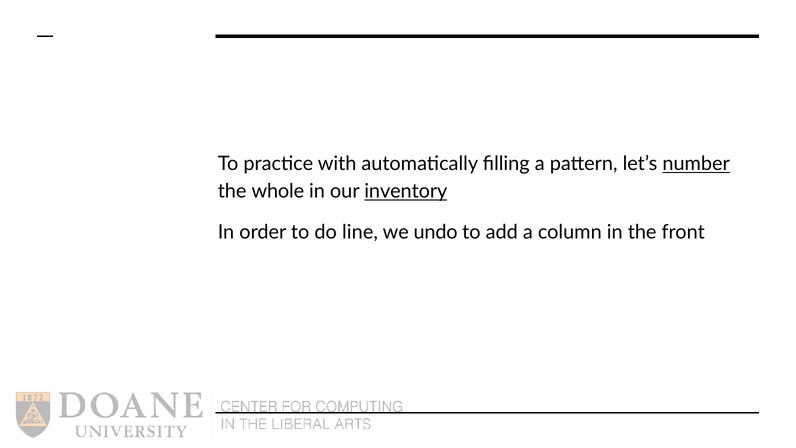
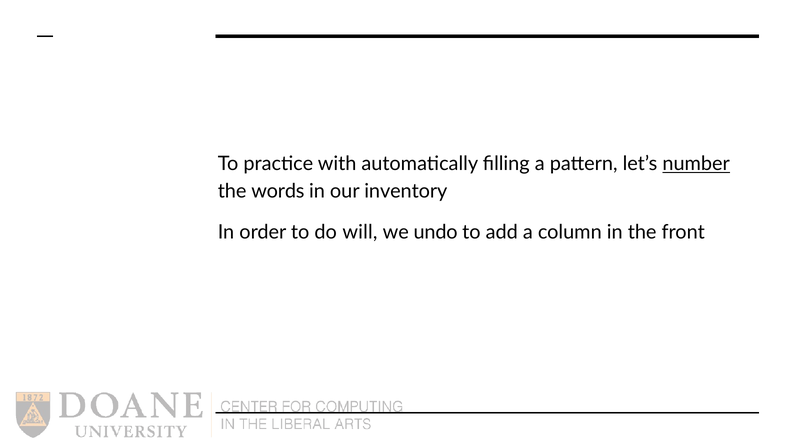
whole: whole -> words
inventory underline: present -> none
line: line -> will
